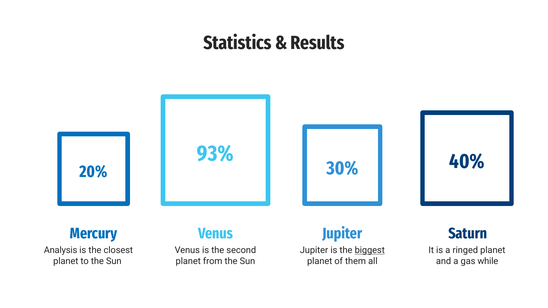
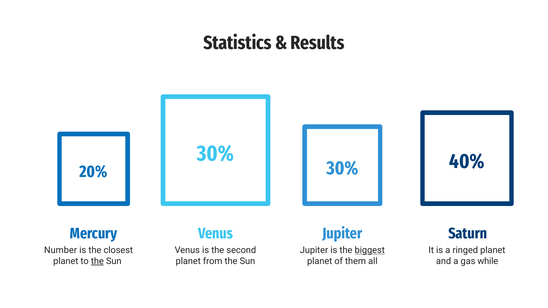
93% at (215, 154): 93% -> 30%
Analysis: Analysis -> Number
the at (97, 261) underline: none -> present
